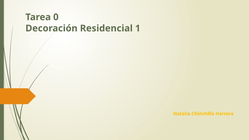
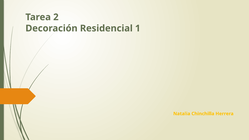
0: 0 -> 2
